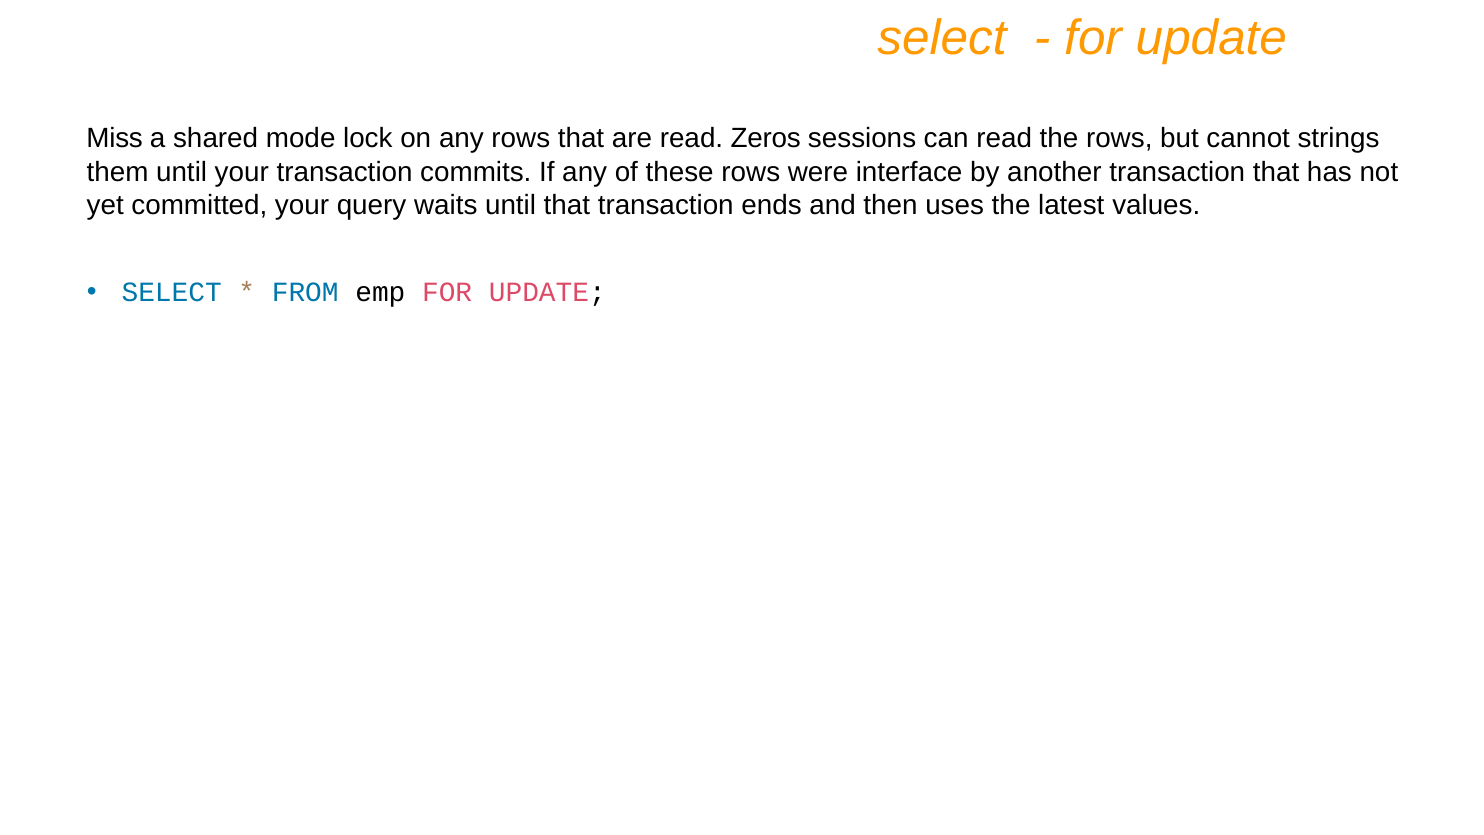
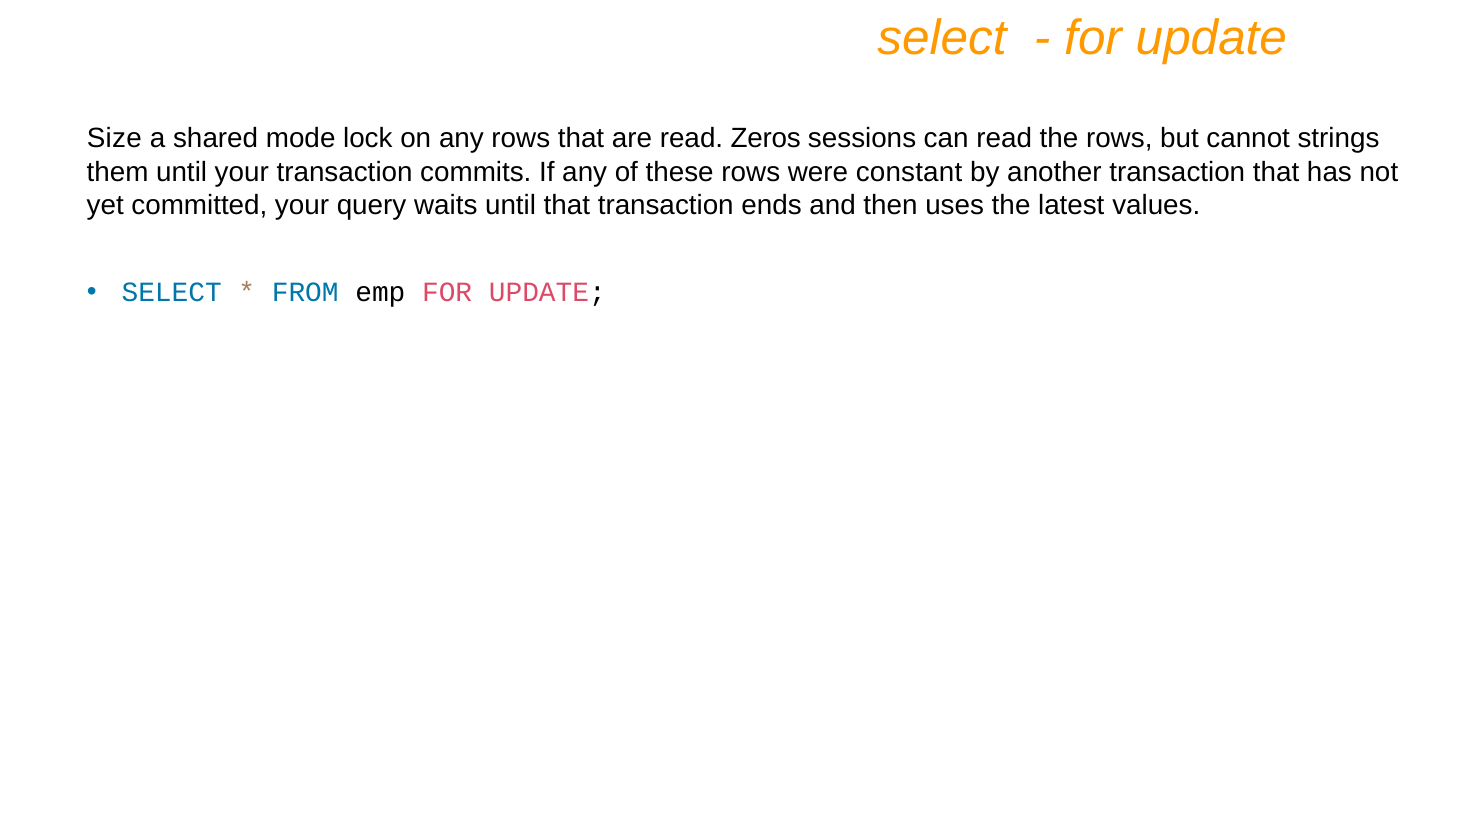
Miss: Miss -> Size
interface: interface -> constant
